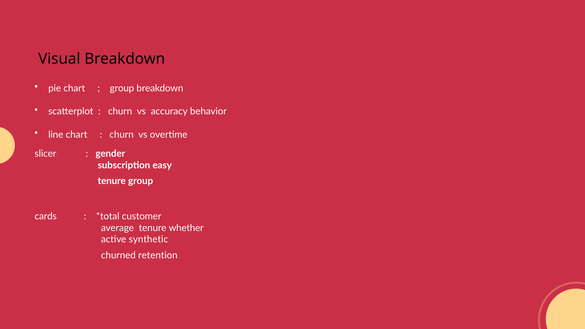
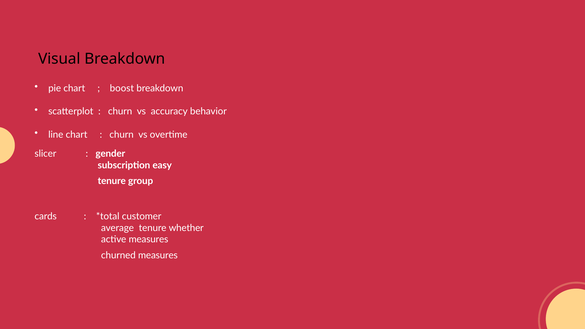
group at (122, 88): group -> boost
active synthetic: synthetic -> measures
churned retention: retention -> measures
